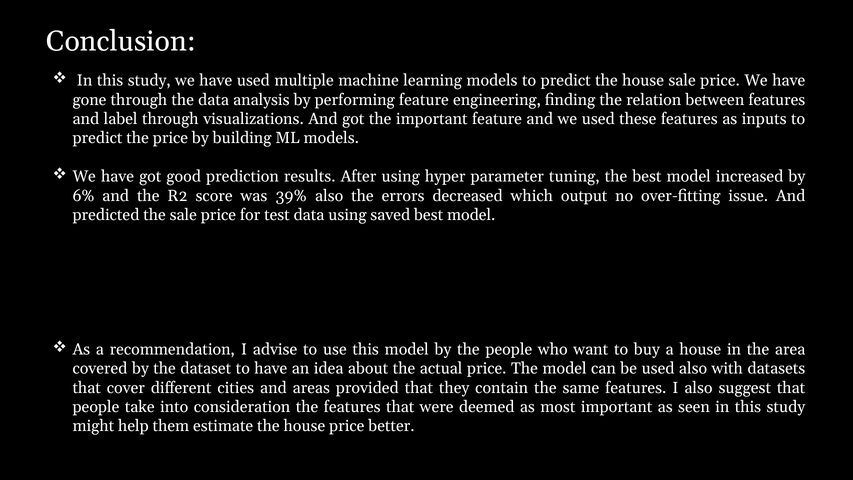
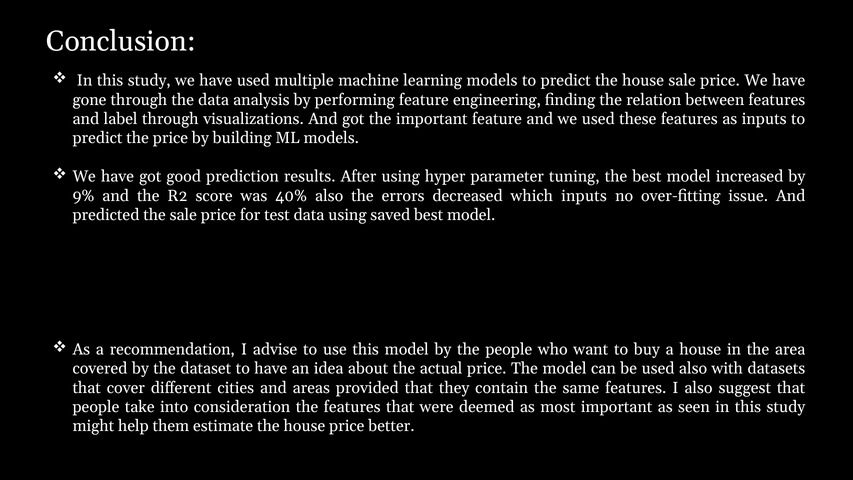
6%: 6% -> 9%
39%: 39% -> 40%
which output: output -> inputs
